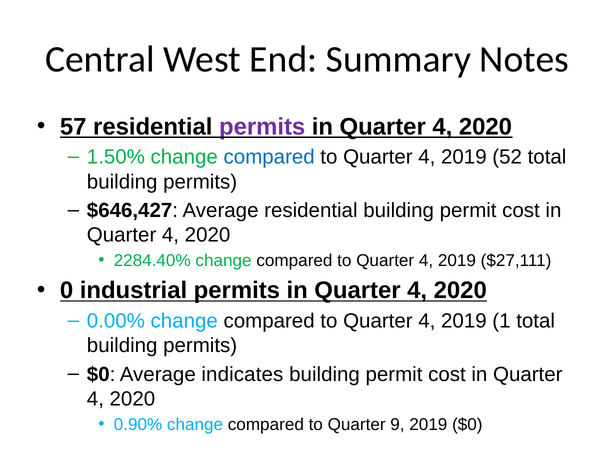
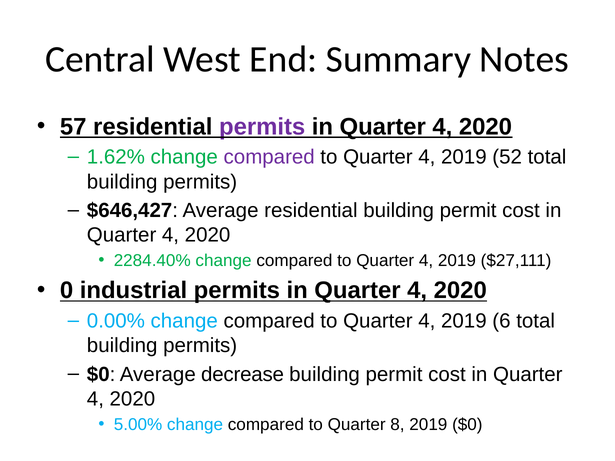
1.50%: 1.50% -> 1.62%
compared at (269, 157) colour: blue -> purple
1: 1 -> 6
indicates: indicates -> decrease
0.90%: 0.90% -> 5.00%
9: 9 -> 8
